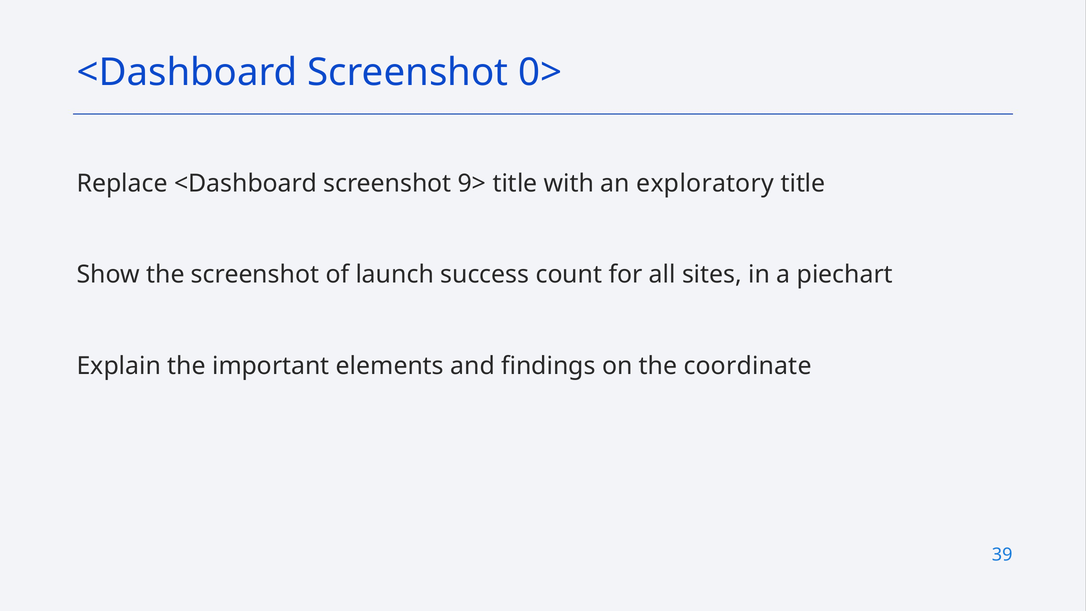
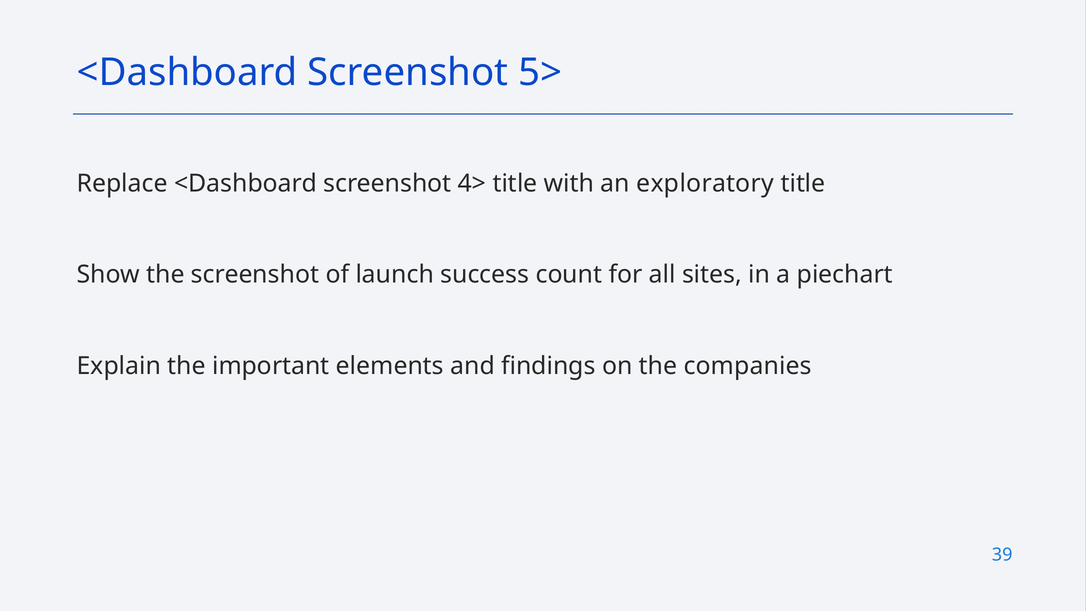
0>: 0> -> 5>
9>: 9> -> 4>
coordinate: coordinate -> companies
